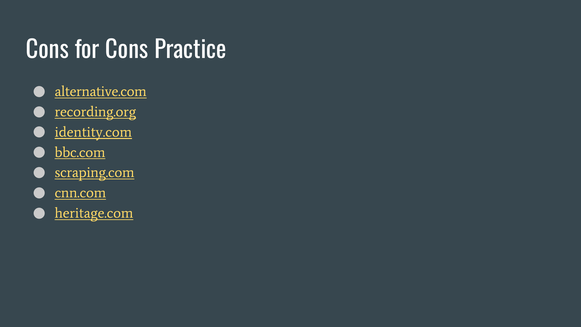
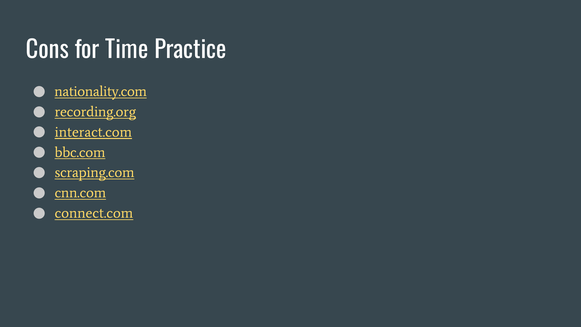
for Cons: Cons -> Time
alternative.com: alternative.com -> nationality.com
identity.com: identity.com -> interact.com
heritage.com: heritage.com -> connect.com
